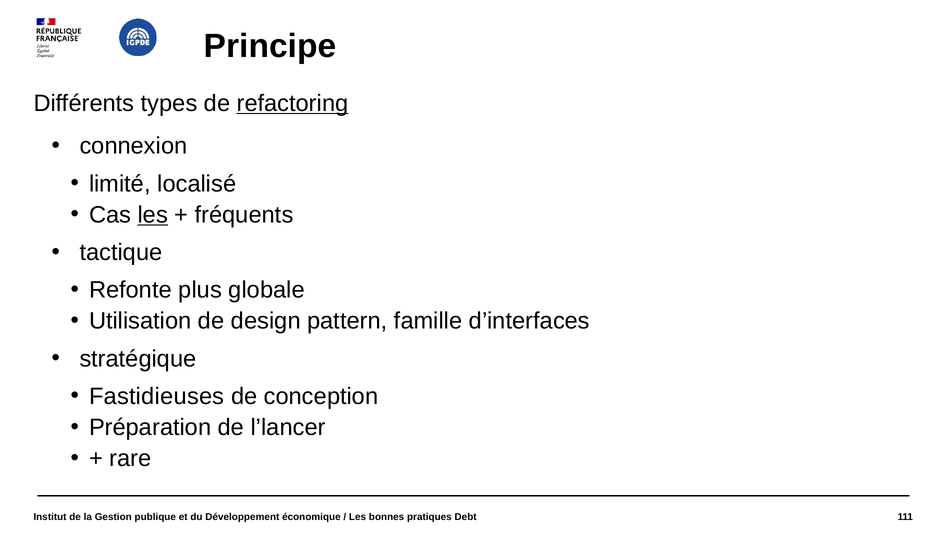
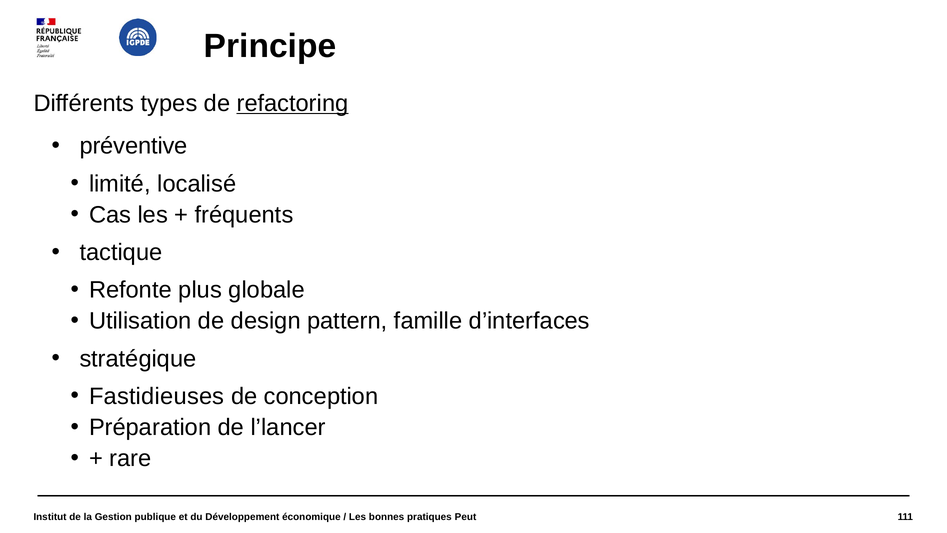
connexion: connexion -> préventive
les at (153, 215) underline: present -> none
Debt: Debt -> Peut
